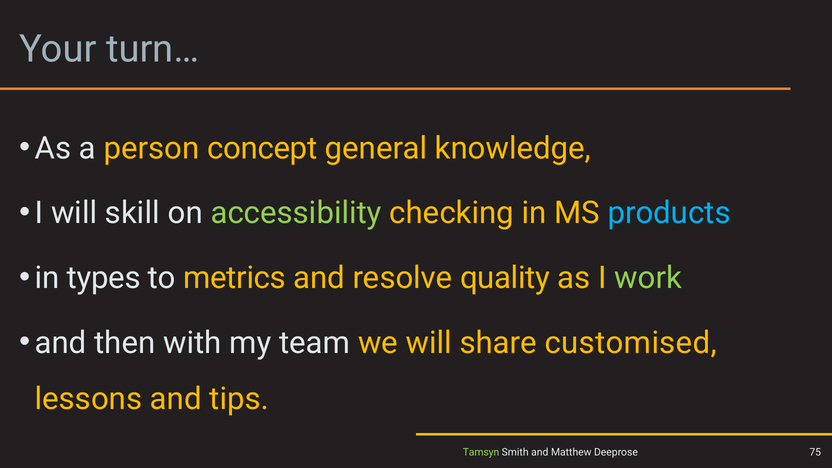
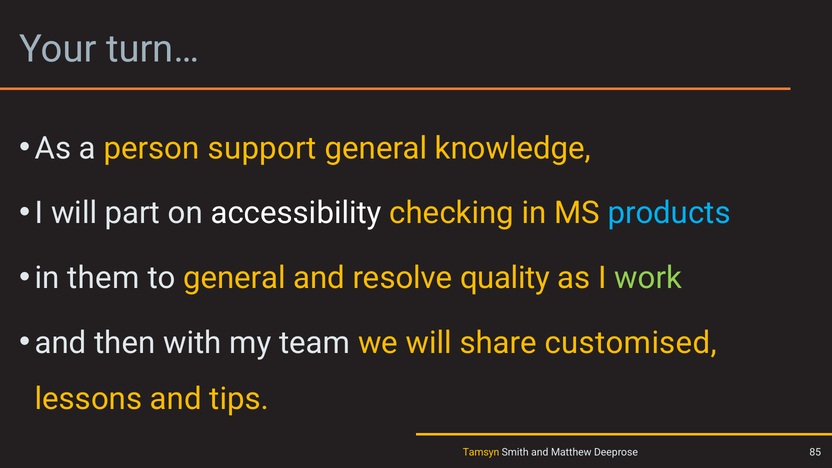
concept: concept -> support
skill: skill -> part
accessibility colour: light green -> white
types: types -> them
to metrics: metrics -> general
Tamsyn colour: light green -> yellow
75: 75 -> 85
